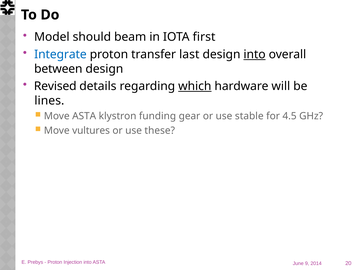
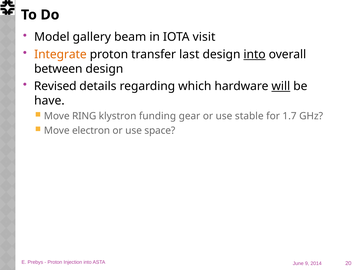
should: should -> gallery
first: first -> visit
Integrate colour: blue -> orange
which underline: present -> none
will underline: none -> present
lines: lines -> have
Move ASTA: ASTA -> RING
4.5: 4.5 -> 1.7
vultures: vultures -> electron
these: these -> space
